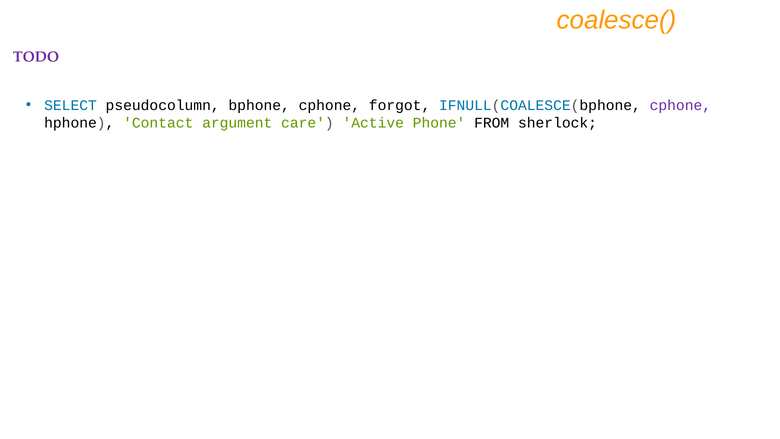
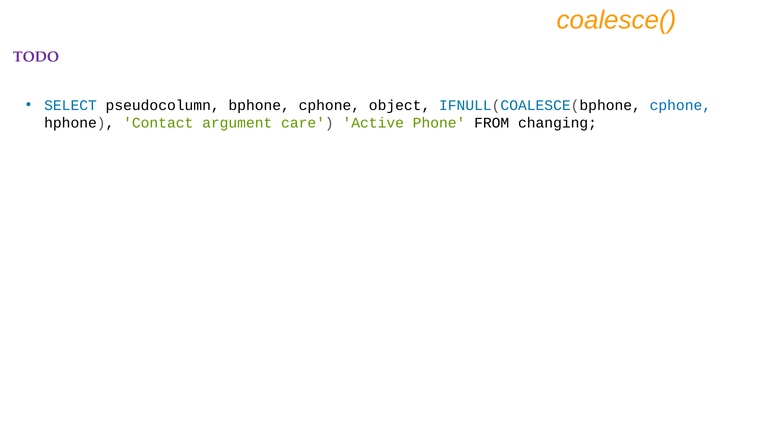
forgot: forgot -> object
cphone at (680, 105) colour: purple -> blue
sherlock: sherlock -> changing
